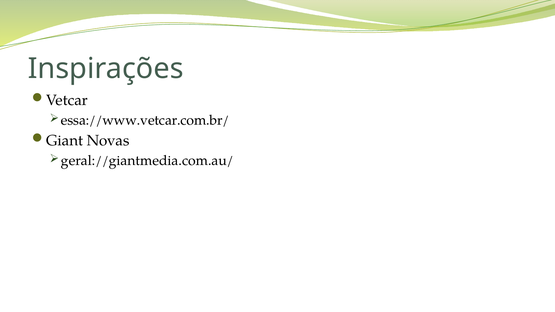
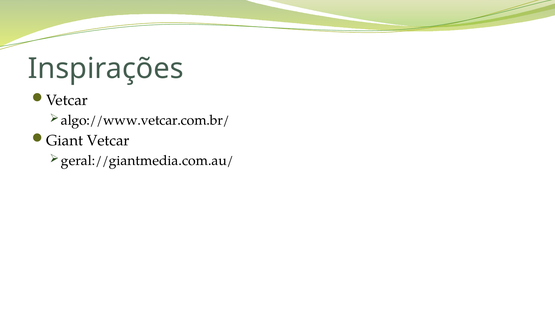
essa://www.vetcar.com.br/: essa://www.vetcar.com.br/ -> algo://www.vetcar.com.br/
Giant Novas: Novas -> Vetcar
